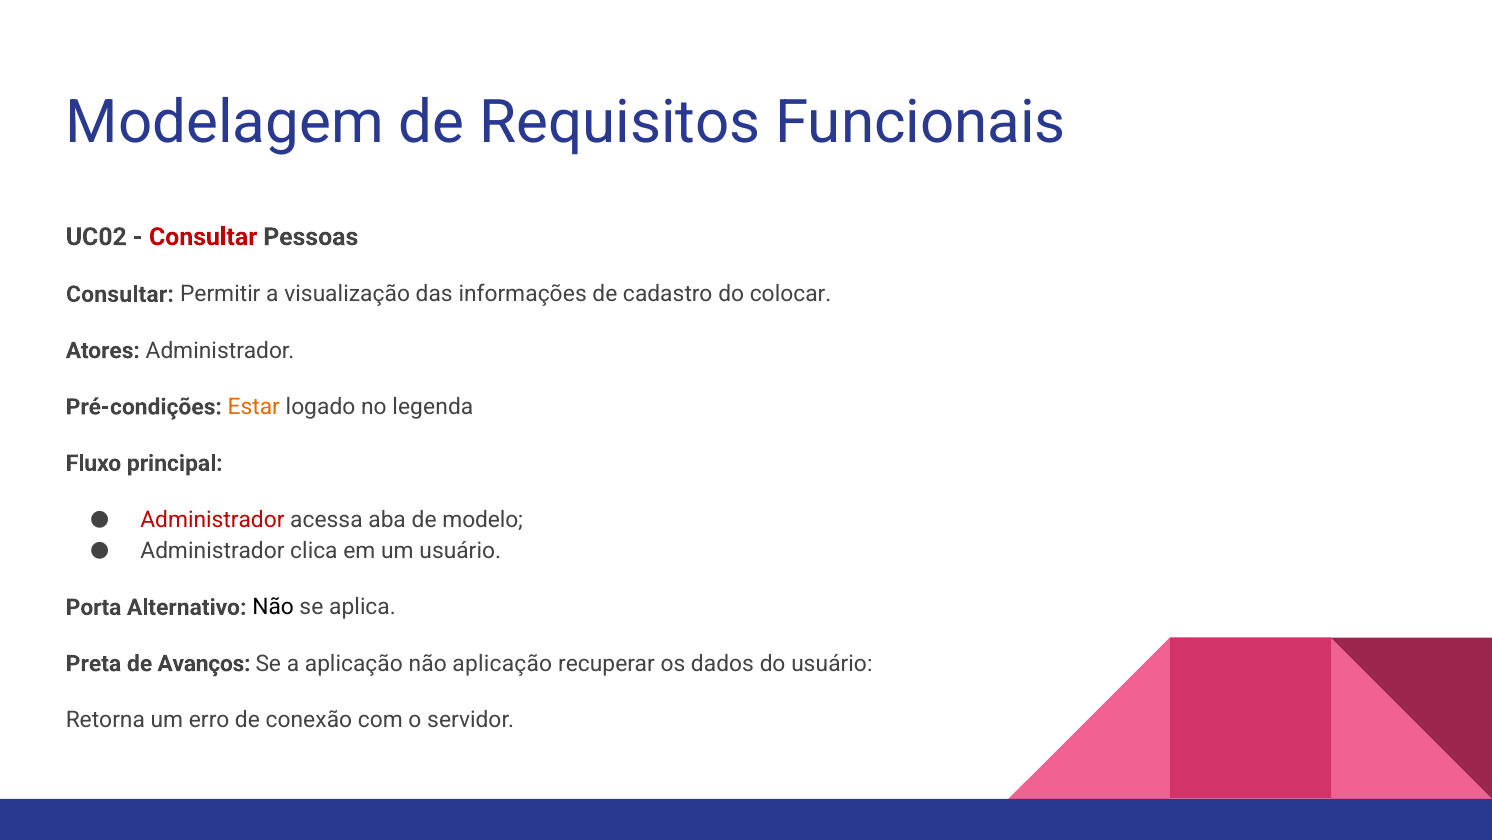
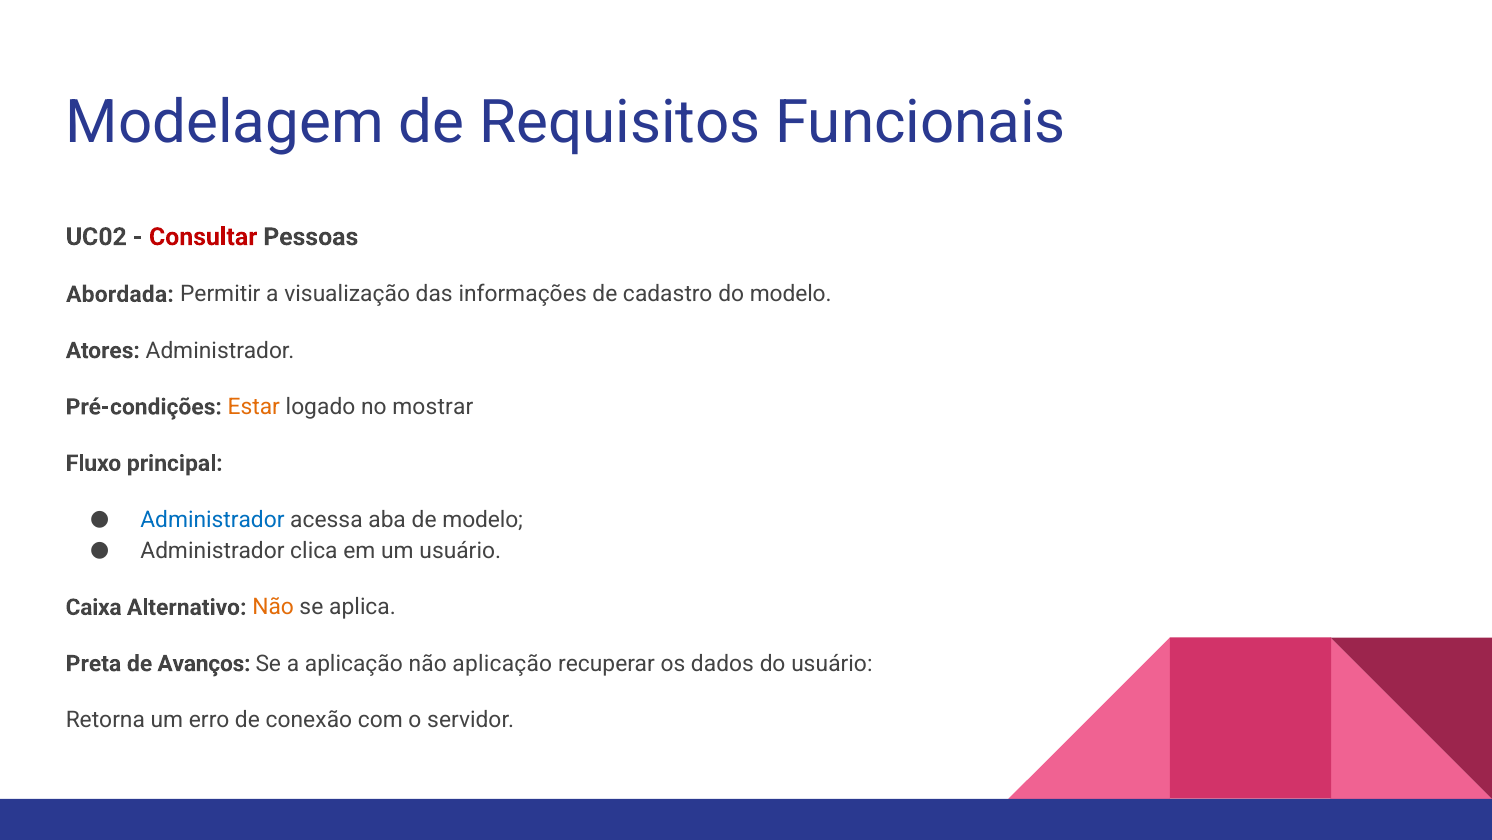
Consultar at (120, 294): Consultar -> Abordada
do colocar: colocar -> modelo
legenda: legenda -> mostrar
Administrador at (212, 519) colour: red -> blue
Porta: Porta -> Caixa
Não at (273, 607) colour: black -> orange
